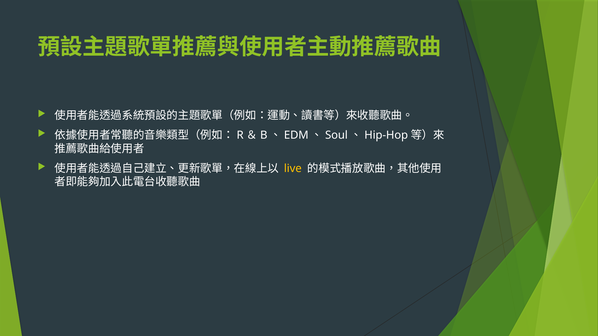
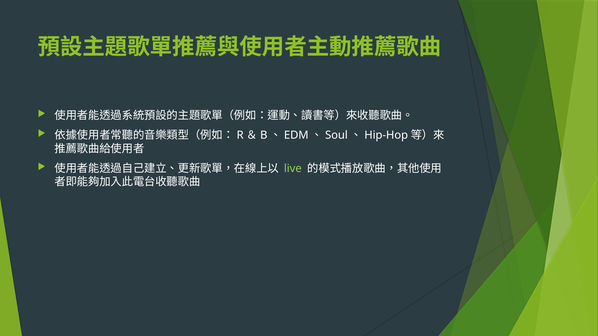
live colour: yellow -> light green
